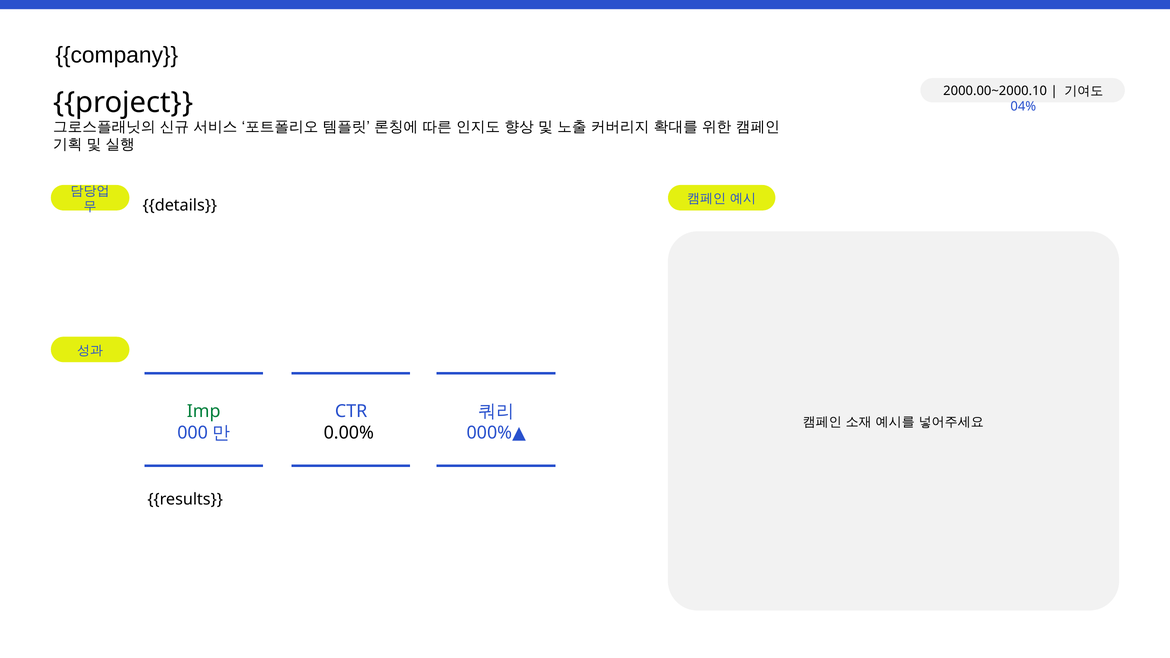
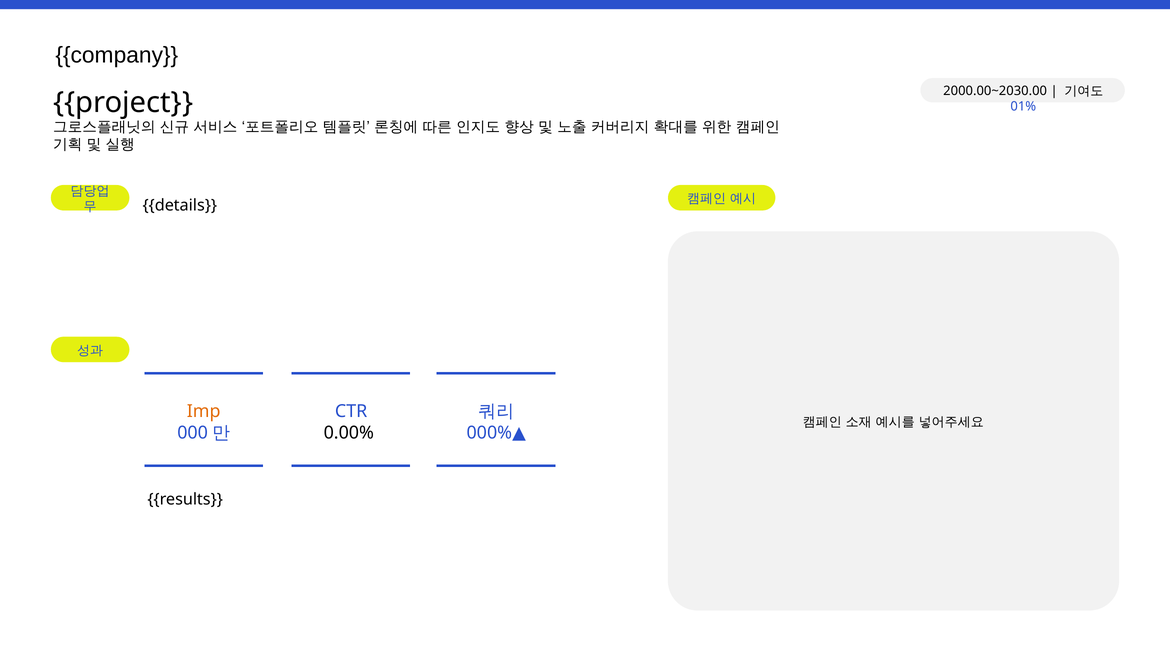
2000.00~2000.10: 2000.00~2000.10 -> 2000.00~2030.00
04%: 04% -> 01%
Imp colour: green -> orange
